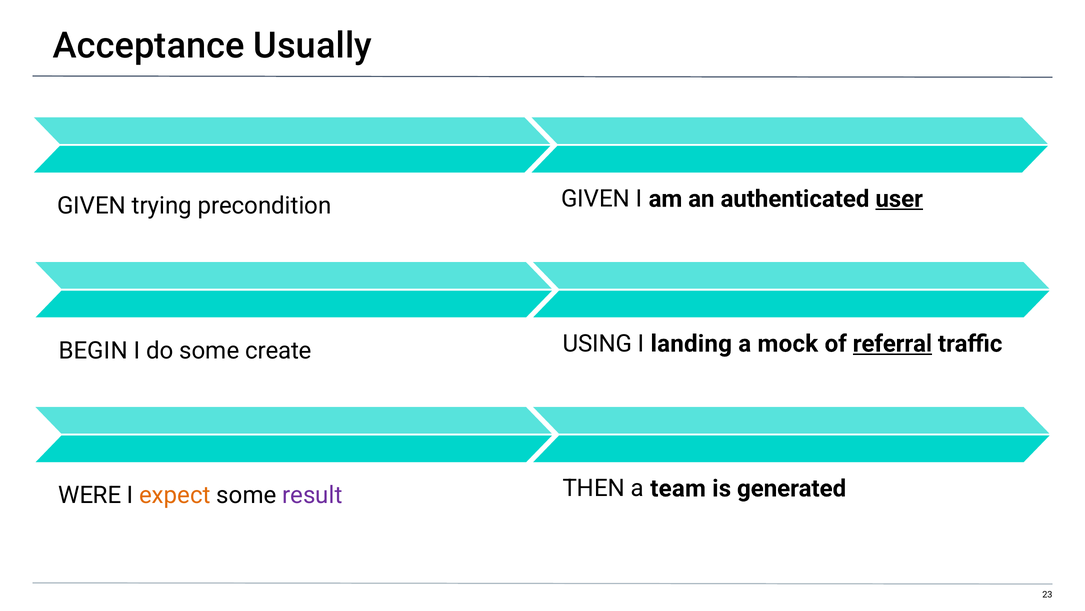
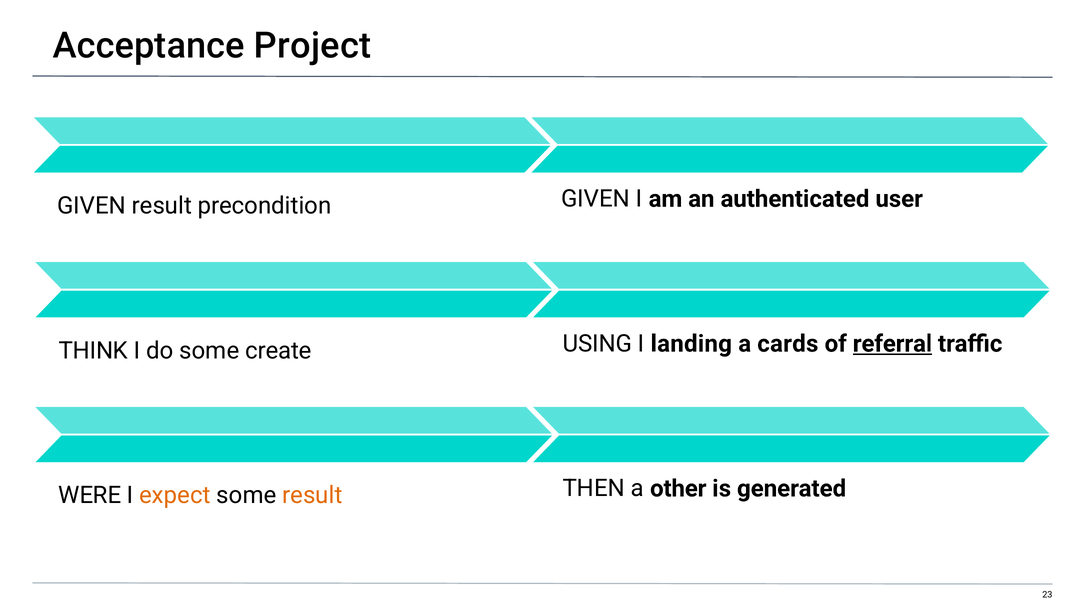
Usually: Usually -> Project
user underline: present -> none
GIVEN trying: trying -> result
mock: mock -> cards
BEGIN: BEGIN -> THINK
team: team -> other
result at (312, 495) colour: purple -> orange
